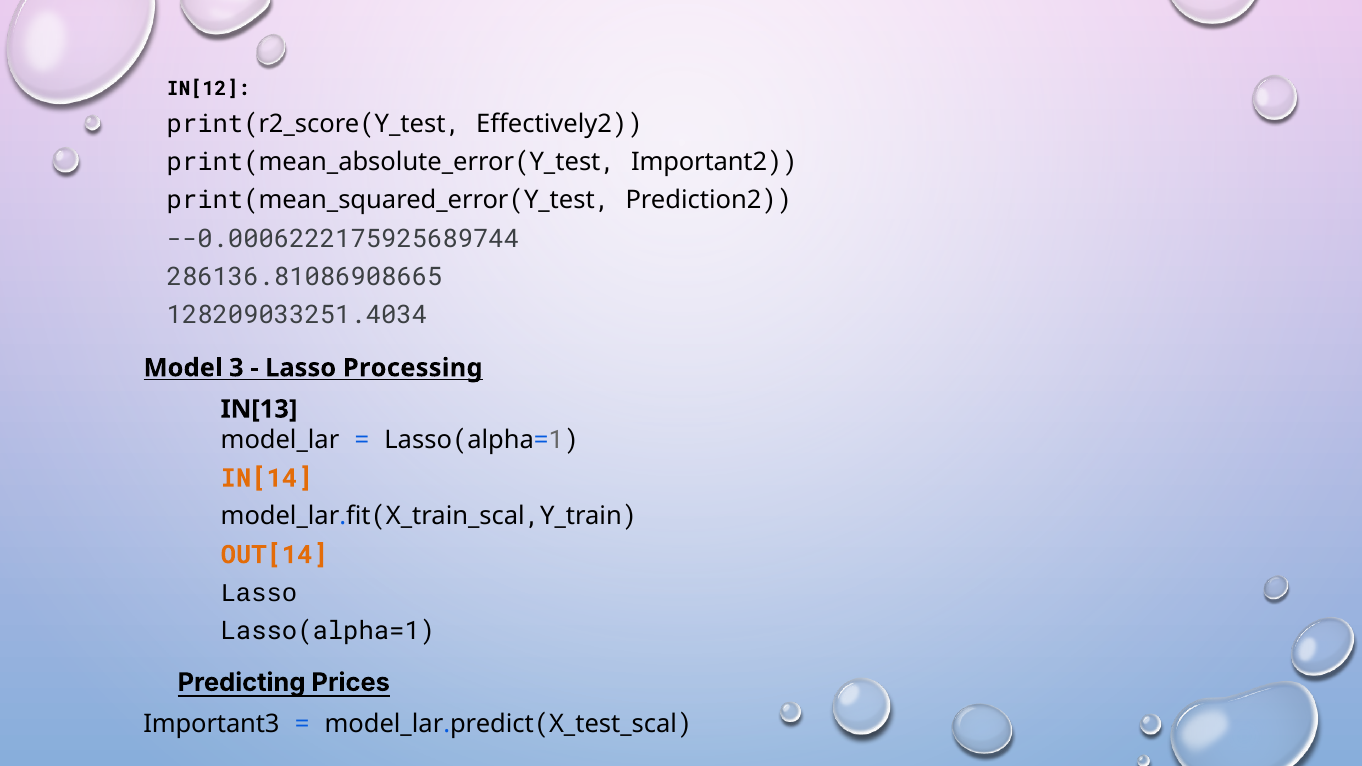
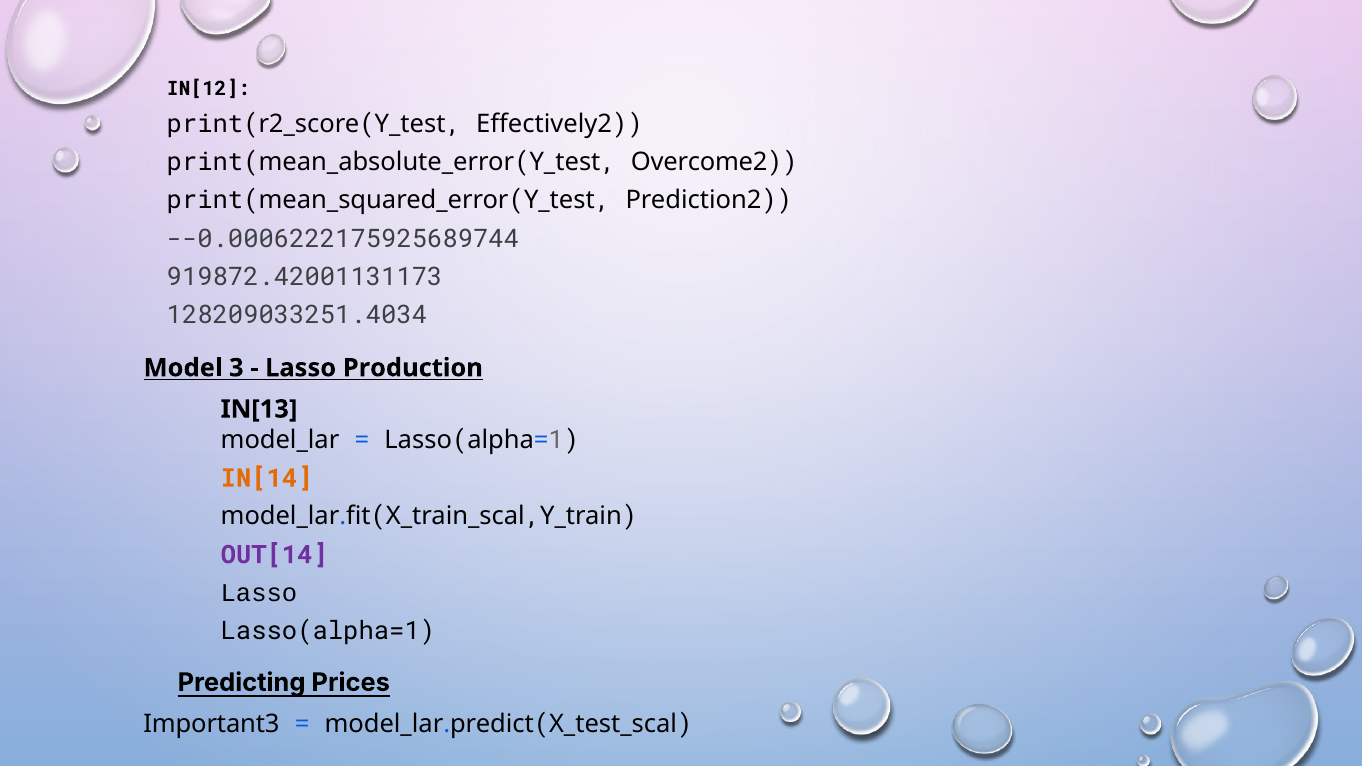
Important2: Important2 -> Overcome2
286136.81086908665: 286136.81086908665 -> 919872.42001131173
Processing: Processing -> Production
OUT[14 colour: orange -> purple
